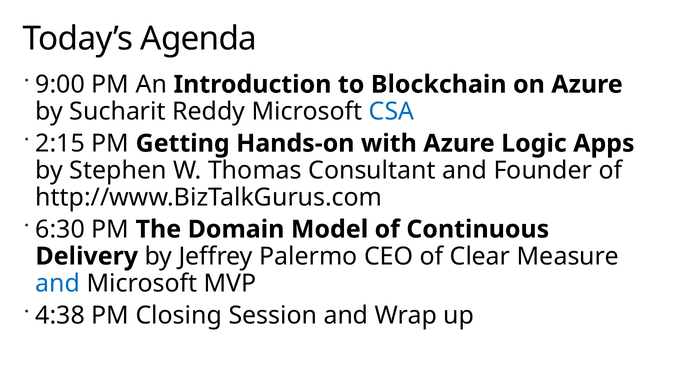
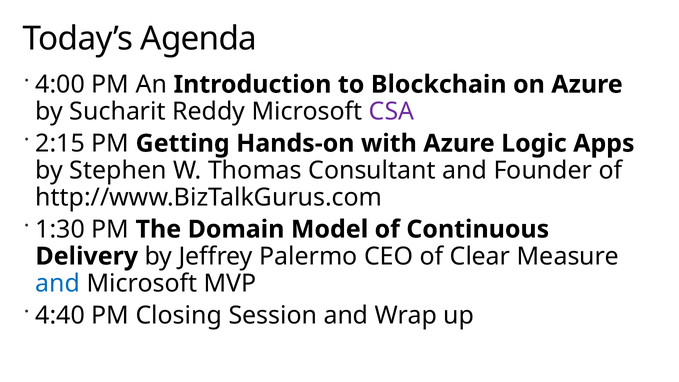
9:00: 9:00 -> 4:00
CSA colour: blue -> purple
6:30: 6:30 -> 1:30
4:38: 4:38 -> 4:40
